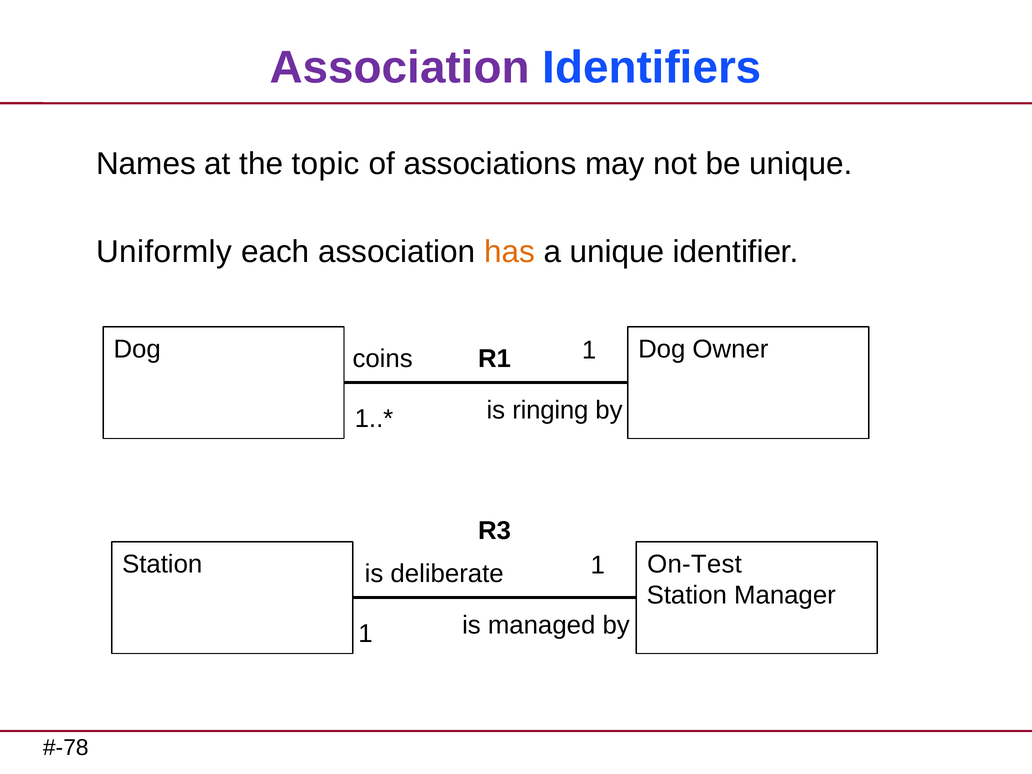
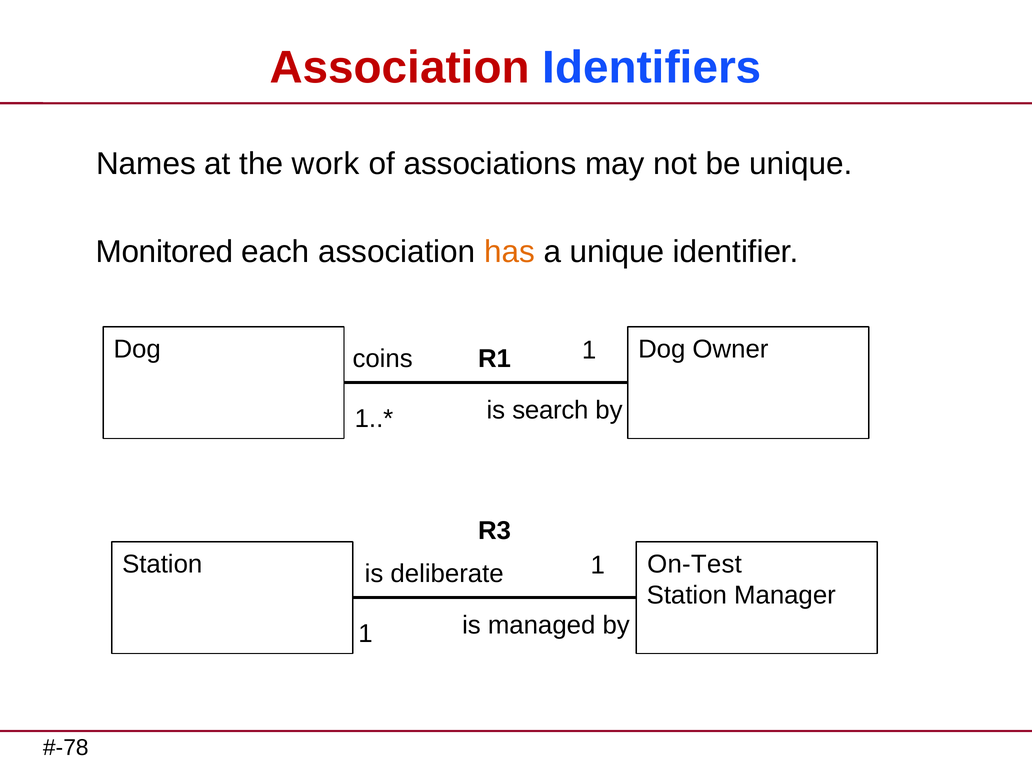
Association at (400, 68) colour: purple -> red
topic: topic -> work
Uniformly: Uniformly -> Monitored
ringing: ringing -> search
